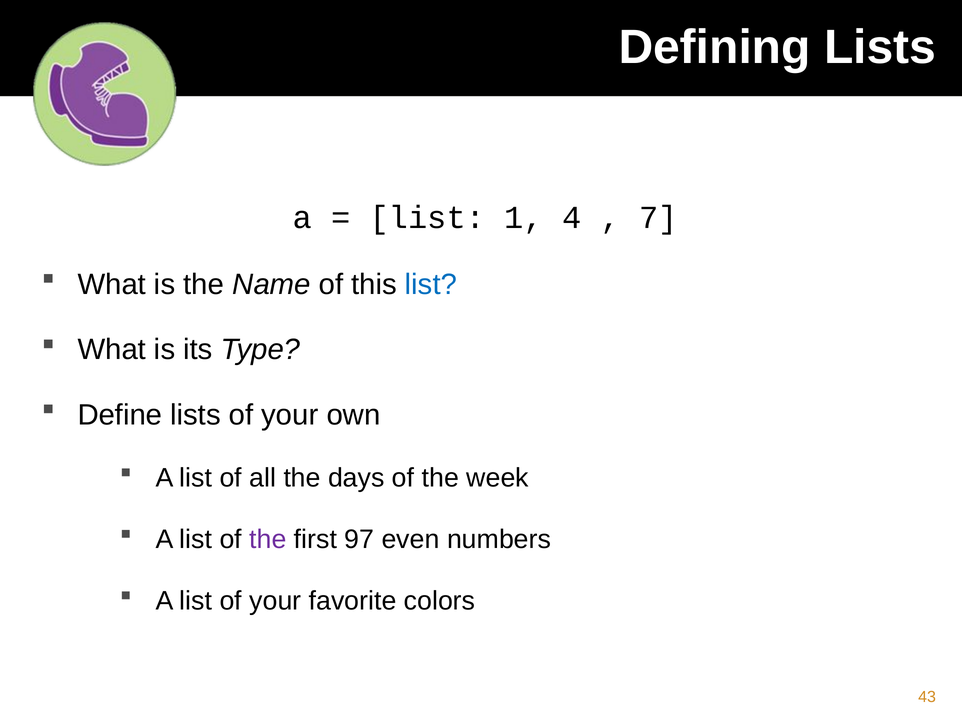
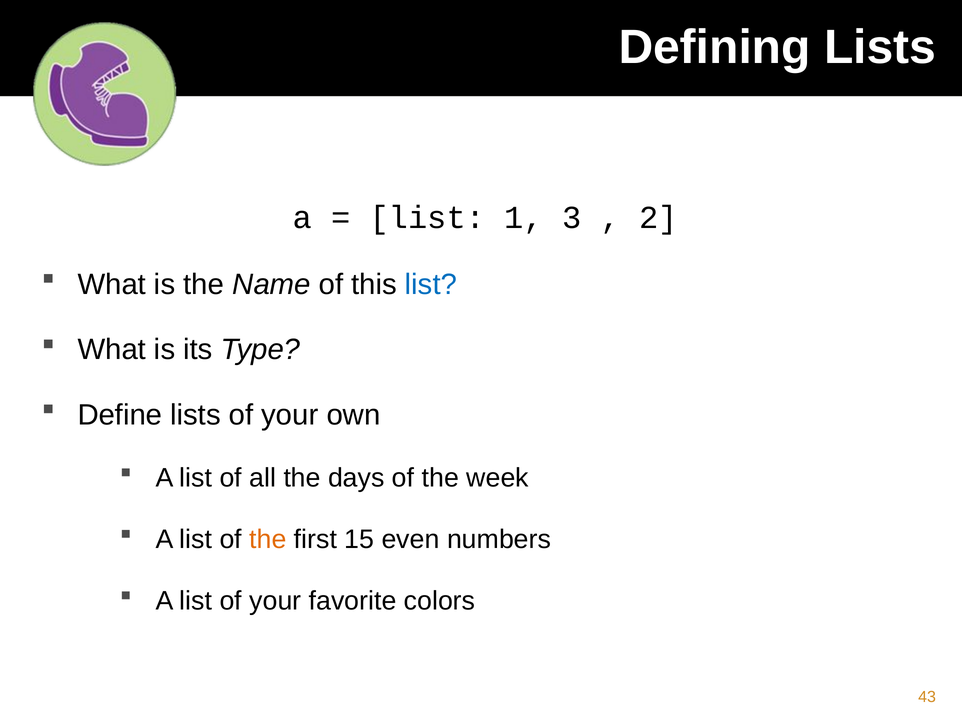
4: 4 -> 3
7: 7 -> 2
the at (268, 539) colour: purple -> orange
97: 97 -> 15
